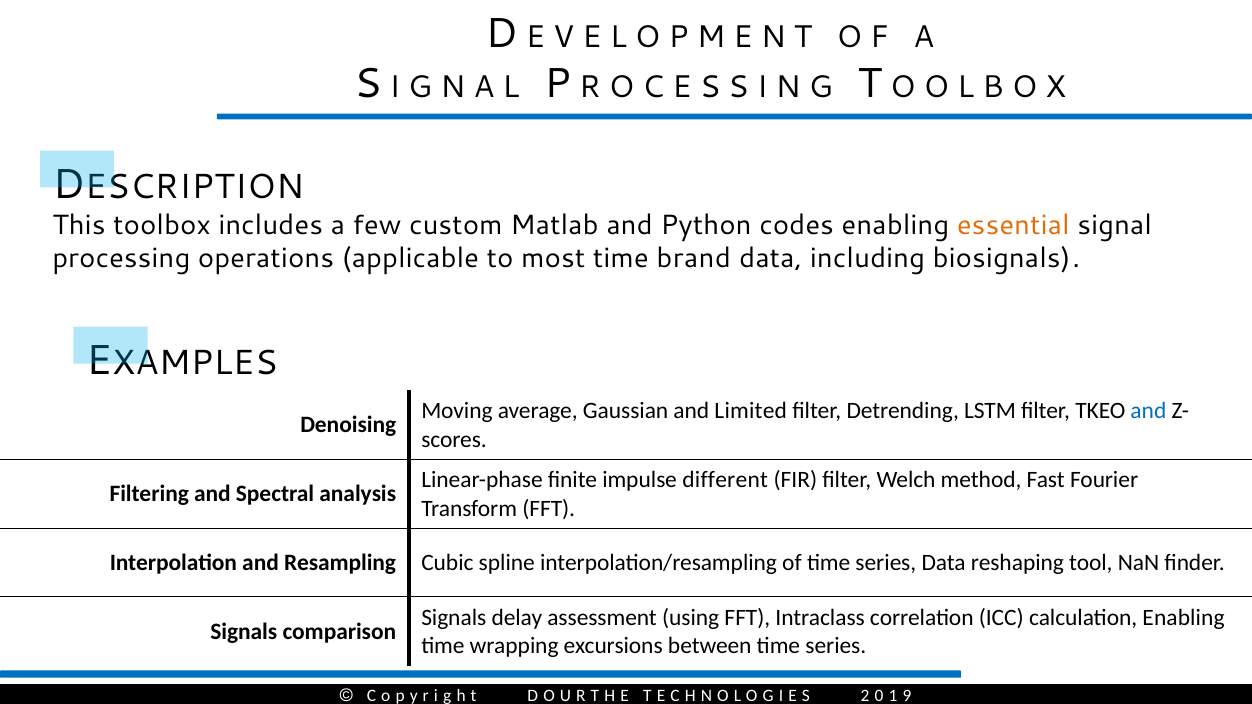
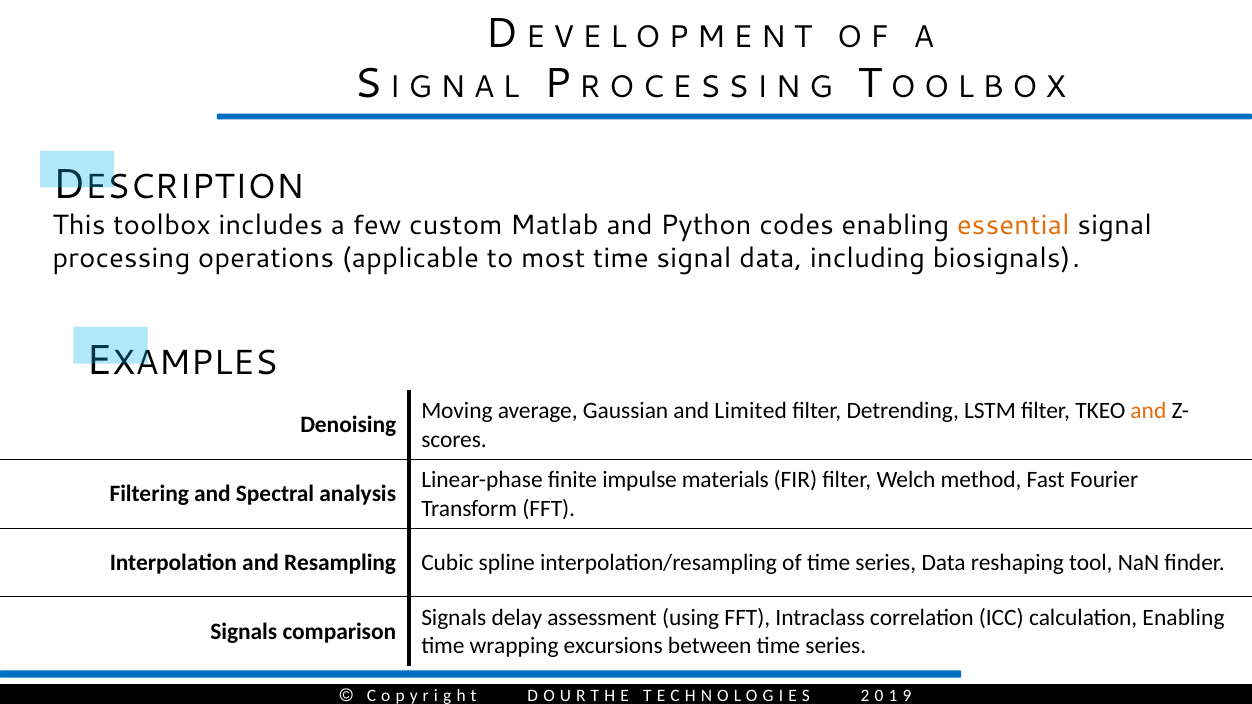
time brand: brand -> signal
and at (1148, 411) colour: blue -> orange
different: different -> materials
